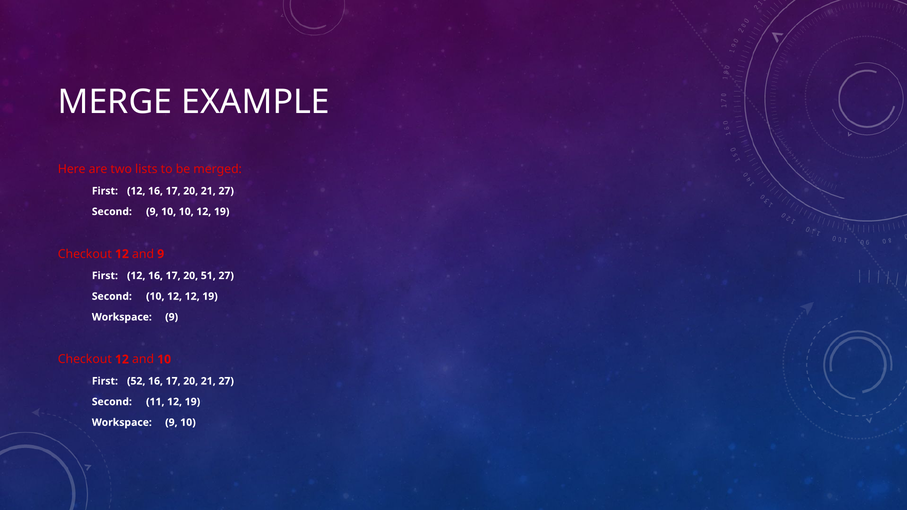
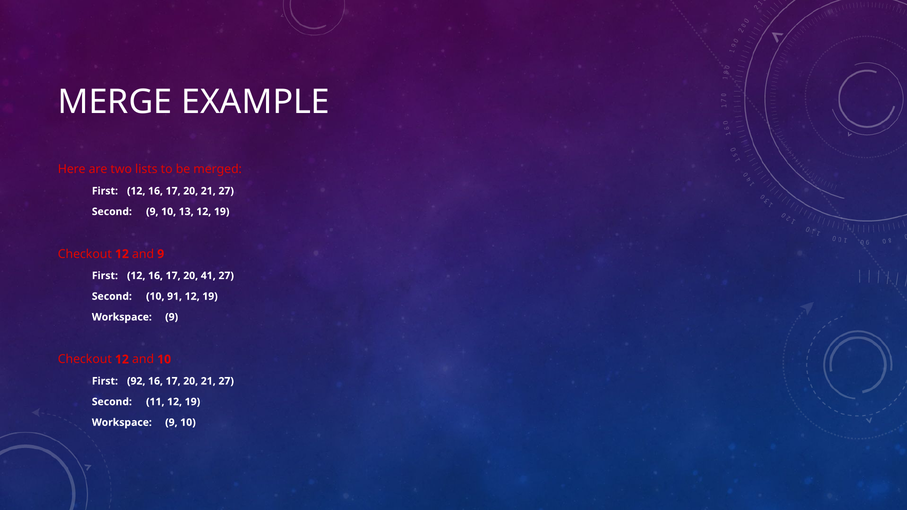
10 10: 10 -> 13
51: 51 -> 41
Second 10 12: 12 -> 91
52: 52 -> 92
